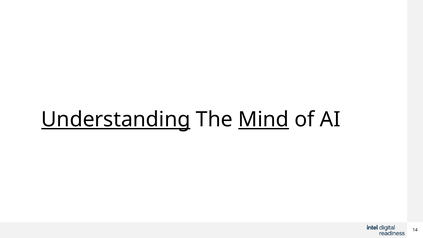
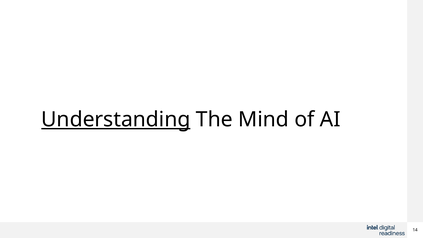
Mind underline: present -> none
